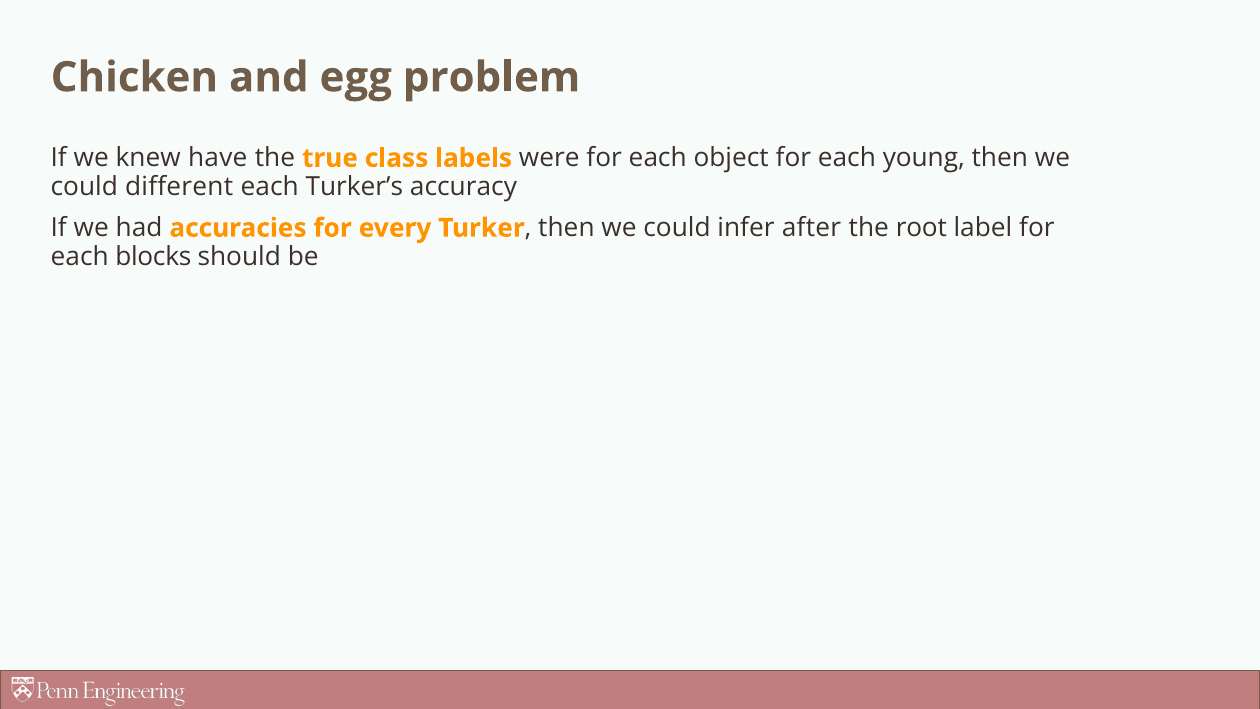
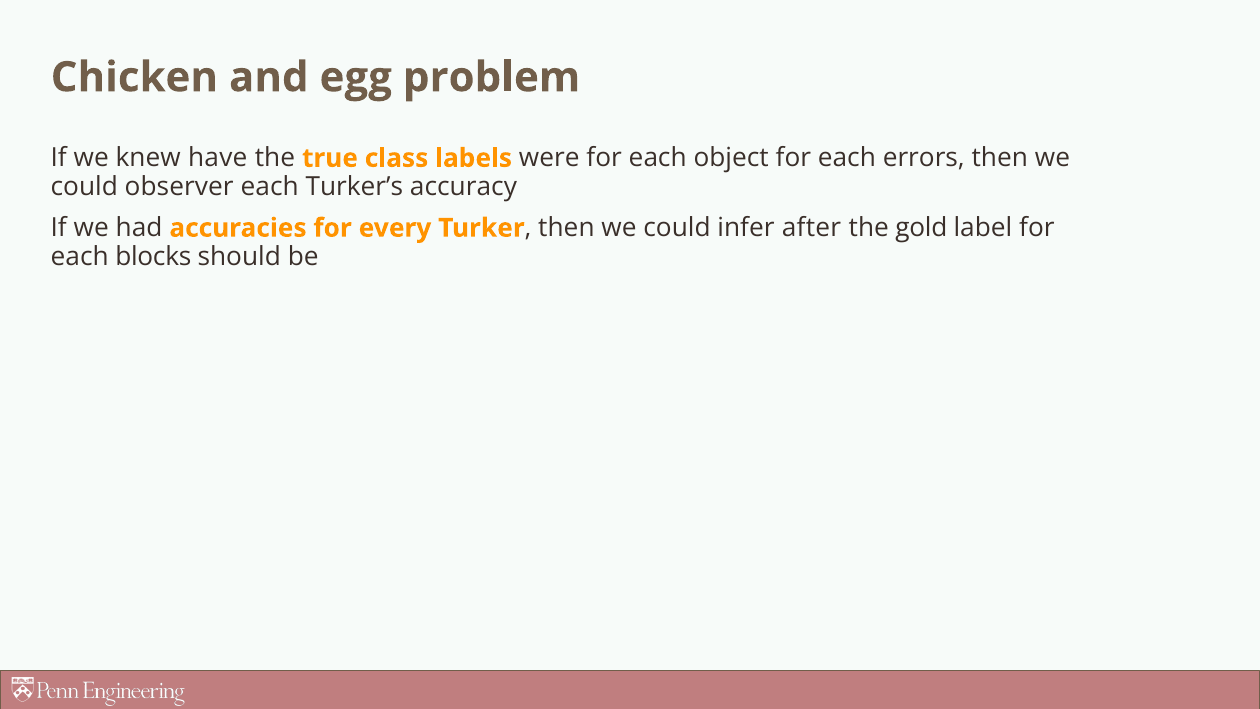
young: young -> errors
different: different -> observer
root: root -> gold
